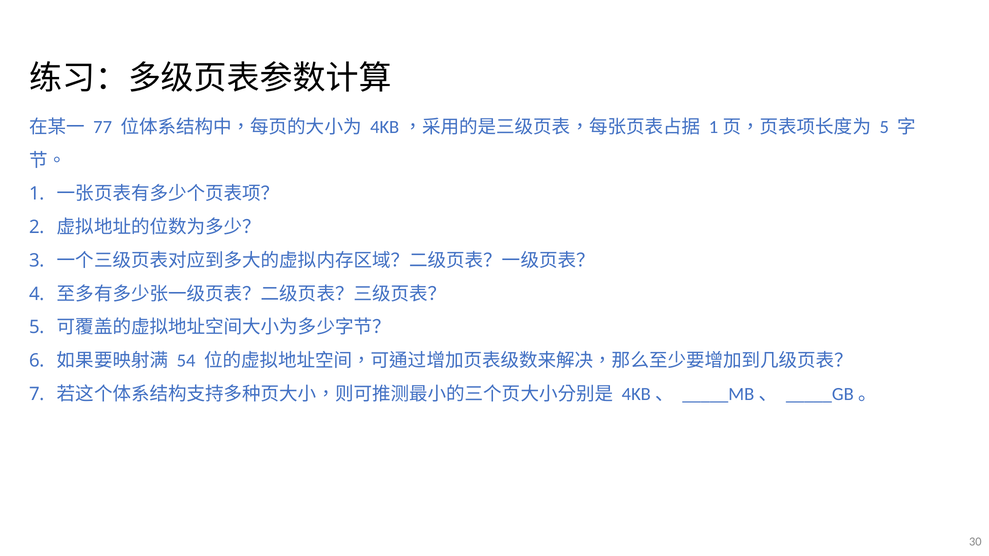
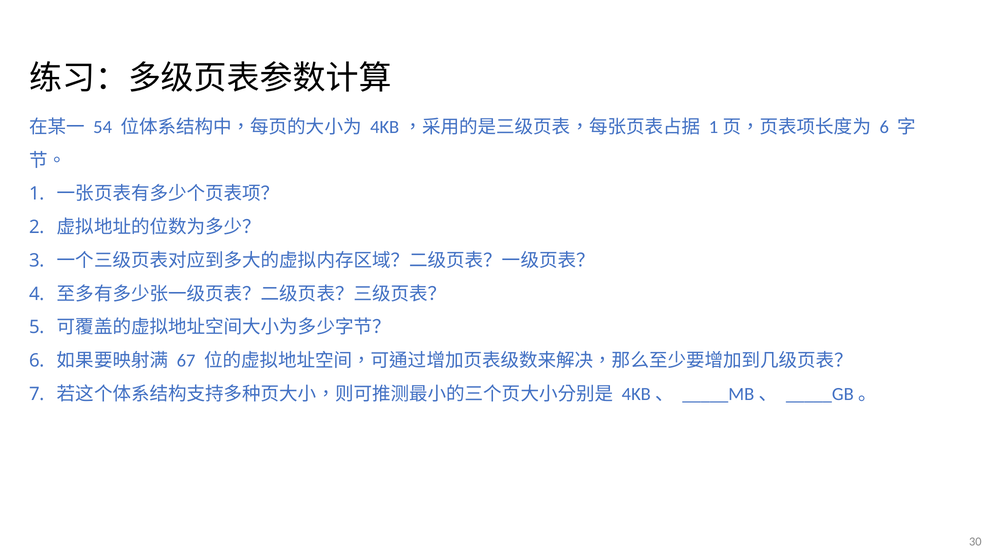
77: 77 -> 54
5 at (884, 127): 5 -> 6
54: 54 -> 67
